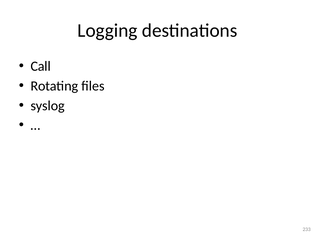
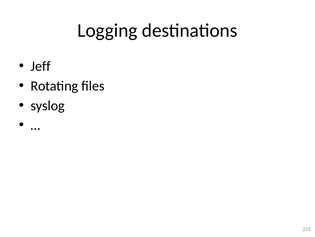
Call: Call -> Jeff
